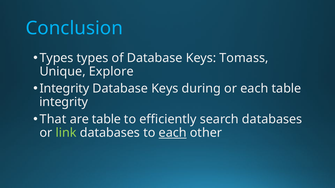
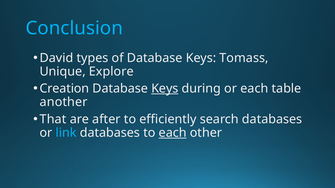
Types at (57, 58): Types -> David
Integrity at (64, 89): Integrity -> Creation
Keys at (165, 89) underline: none -> present
integrity at (64, 102): integrity -> another
are table: table -> after
link colour: light green -> light blue
